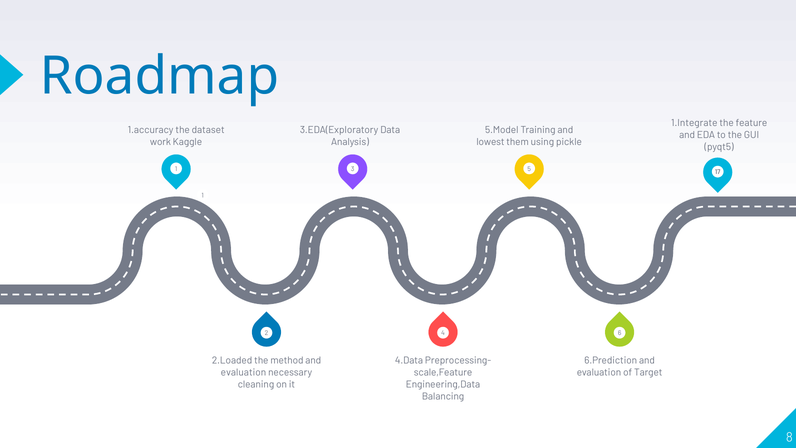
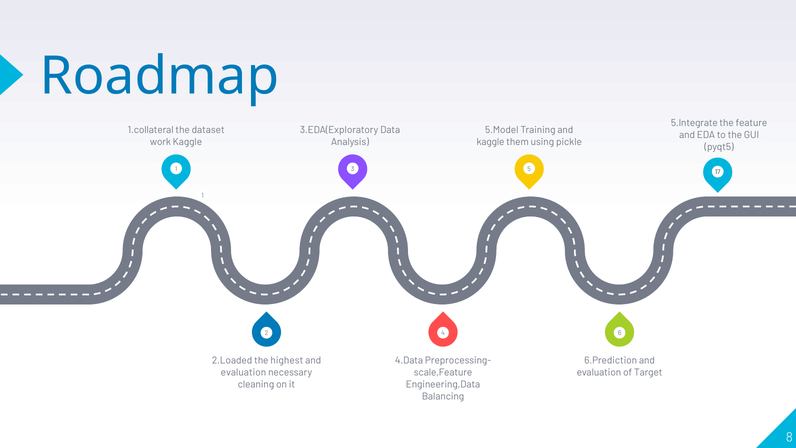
1.Integrate: 1.Integrate -> 5.Integrate
1.accuracy: 1.accuracy -> 1.collateral
lowest at (490, 142): lowest -> kaggle
method: method -> highest
